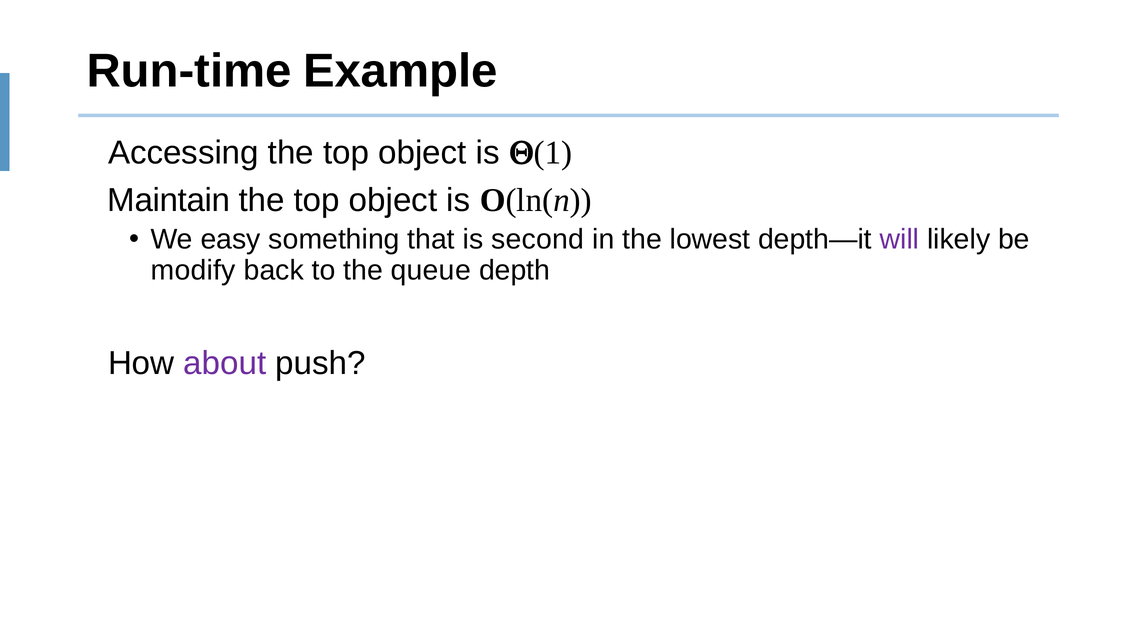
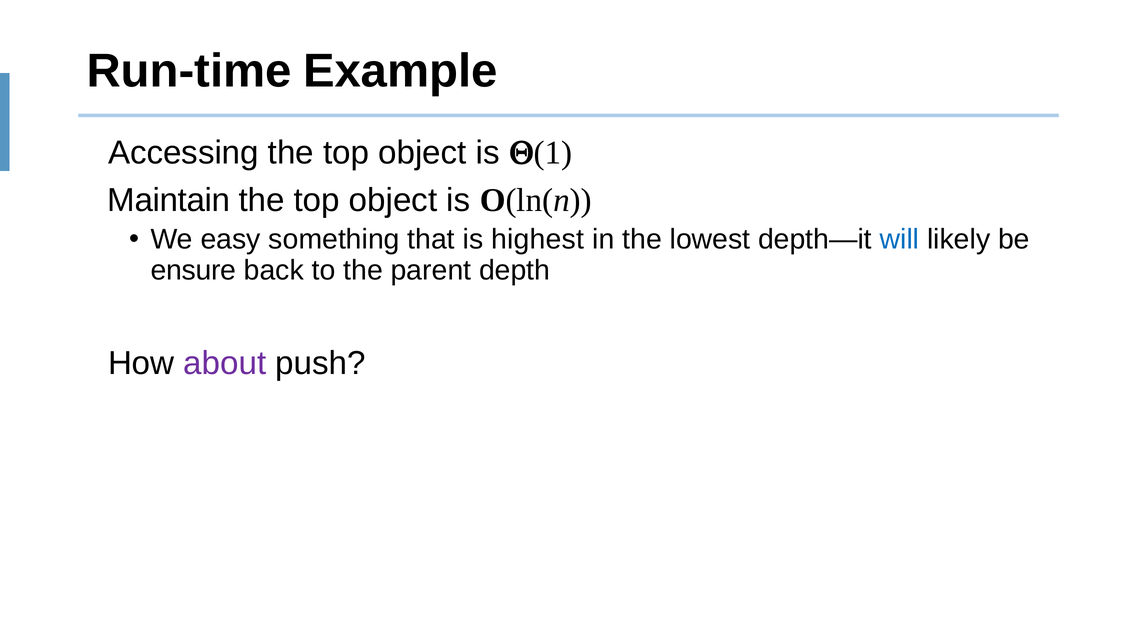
second: second -> highest
will colour: purple -> blue
modify: modify -> ensure
queue: queue -> parent
